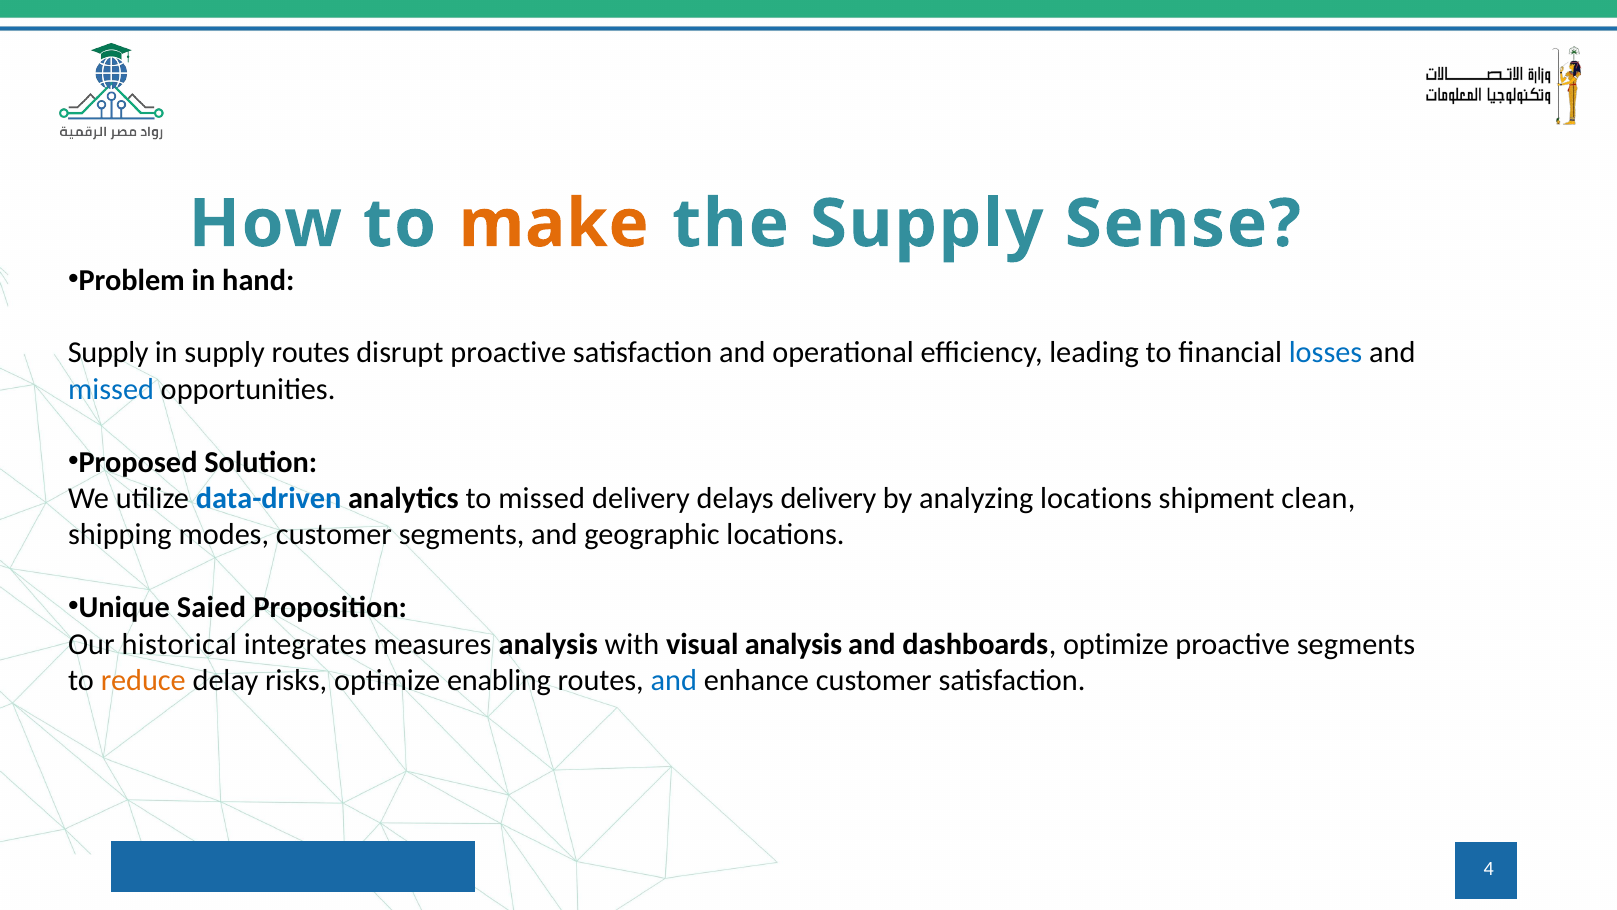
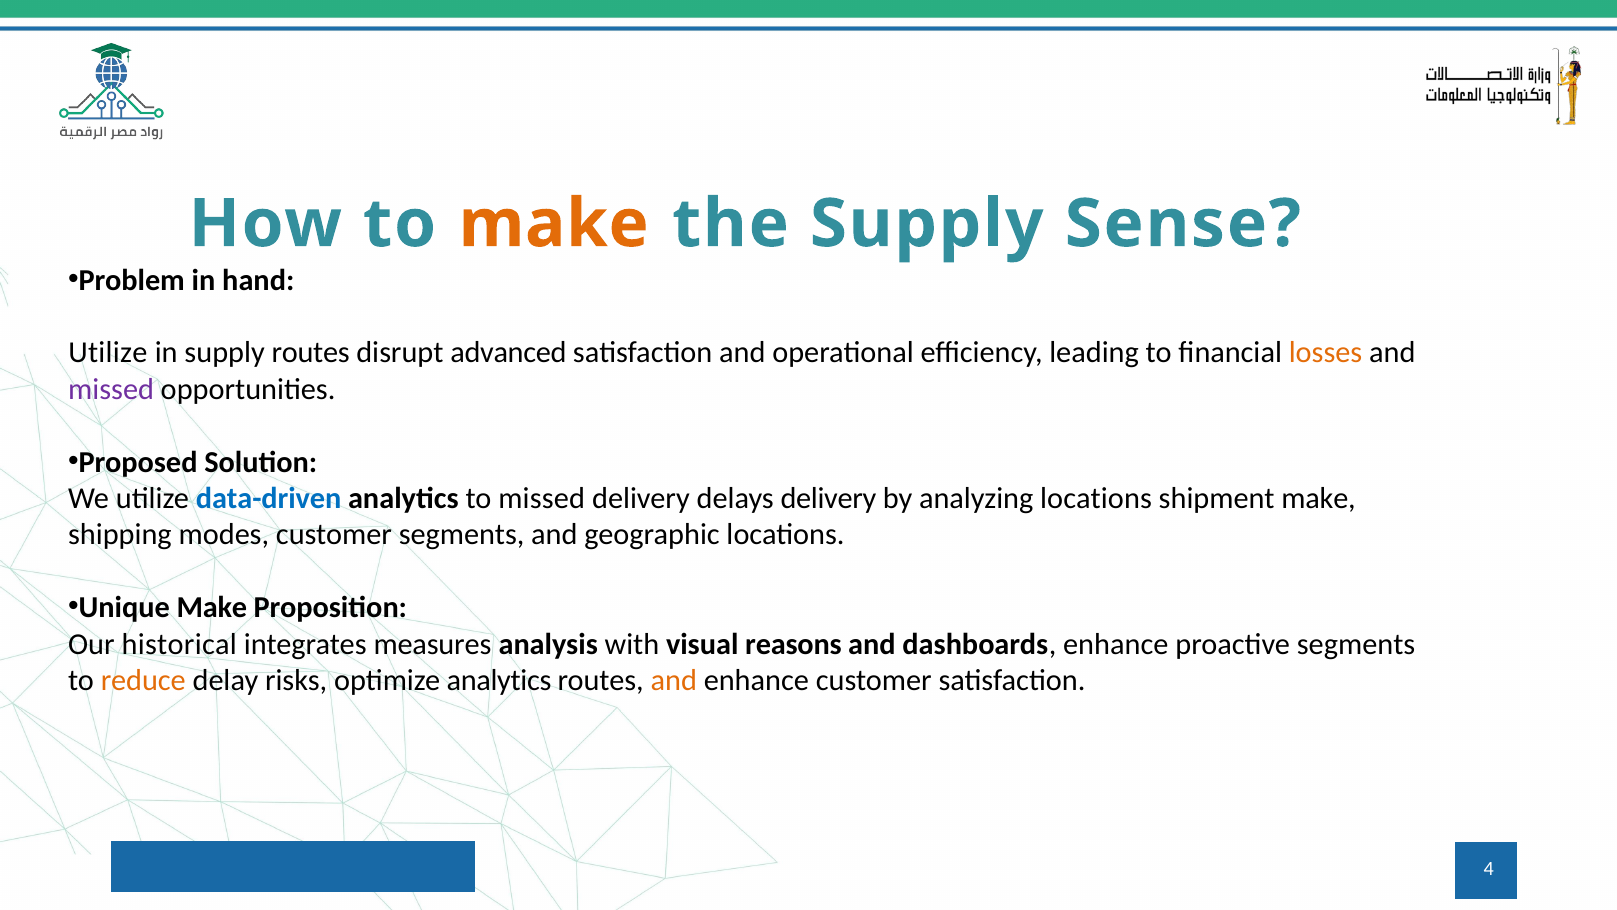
Supply at (108, 353): Supply -> Utilize
disrupt proactive: proactive -> advanced
losses colour: blue -> orange
missed at (111, 389) colour: blue -> purple
shipment clean: clean -> make
Unique Saied: Saied -> Make
visual analysis: analysis -> reasons
dashboards optimize: optimize -> enhance
optimize enabling: enabling -> analytics
and at (674, 680) colour: blue -> orange
